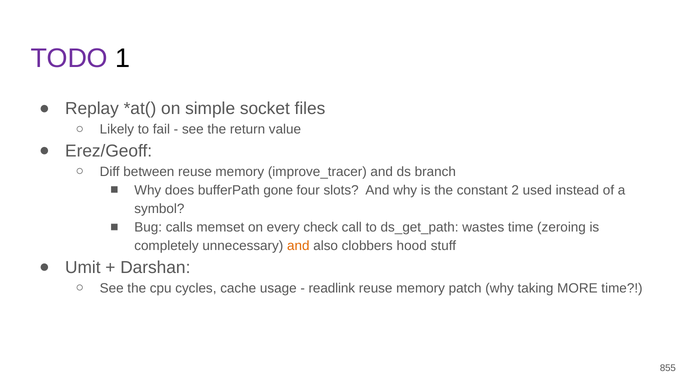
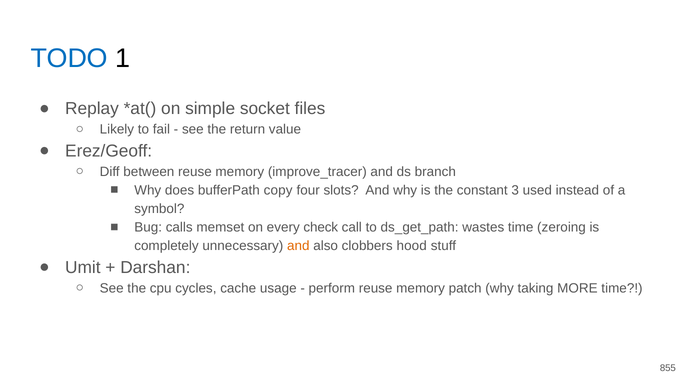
TODO colour: purple -> blue
gone: gone -> copy
2: 2 -> 3
readlink: readlink -> perform
